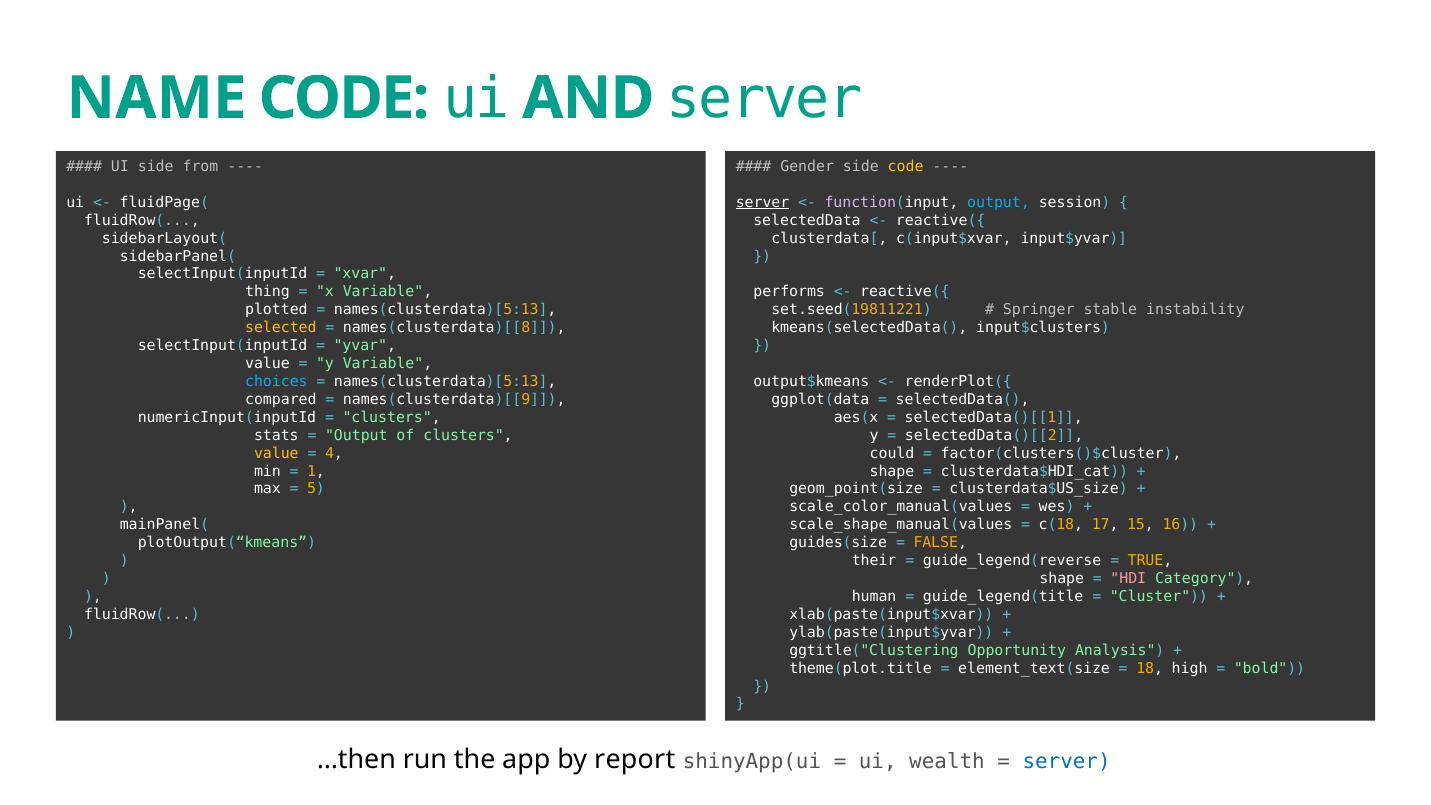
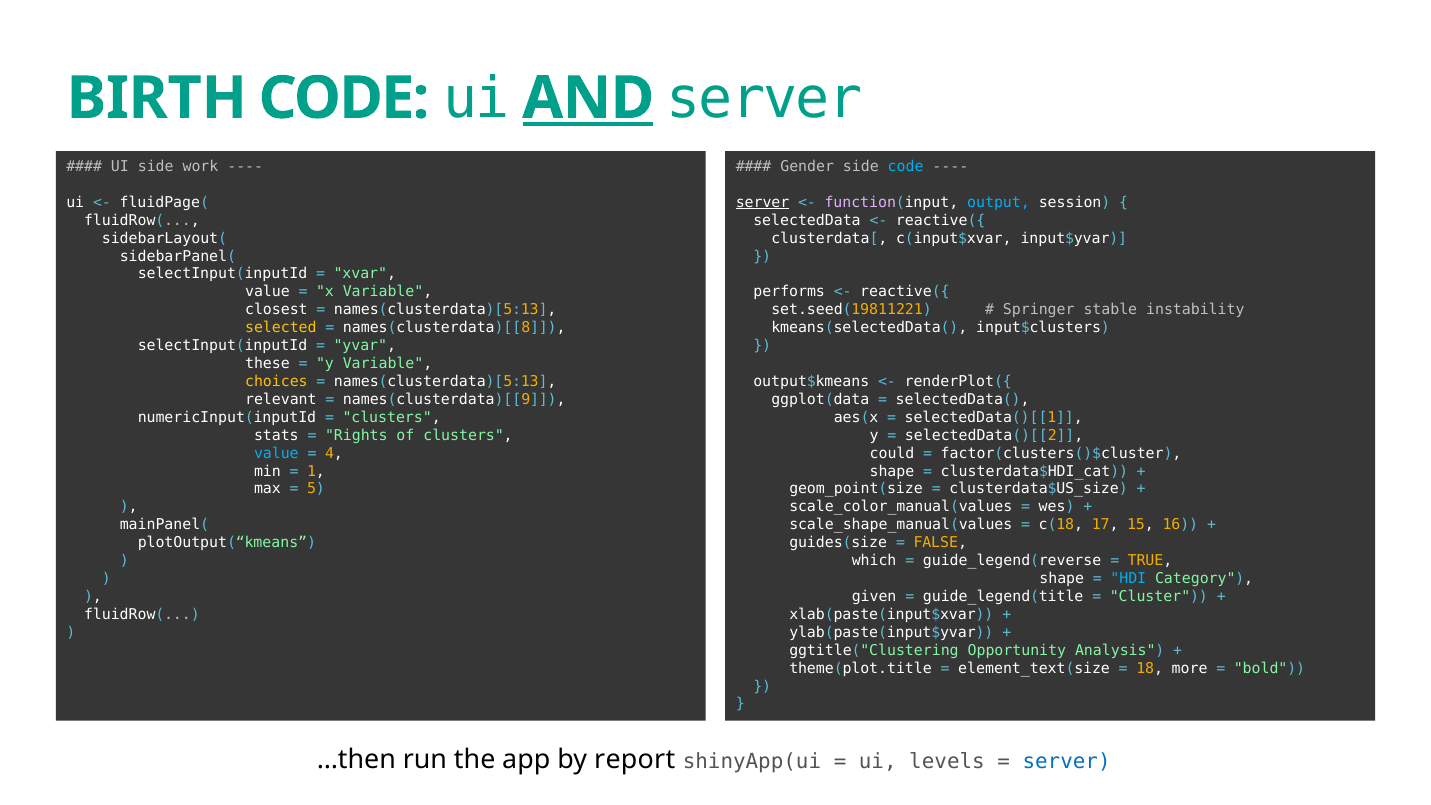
NAME: NAME -> BIRTH
AND underline: none -> present
from: from -> work
code at (906, 167) colour: yellow -> light blue
thing at (267, 292): thing -> value
plotted: plotted -> closest
value at (267, 364): value -> these
choices colour: light blue -> yellow
compared: compared -> relevant
Output at (356, 435): Output -> Rights
value at (276, 453) colour: yellow -> light blue
their: their -> which
HDI colour: pink -> light blue
human: human -> given
high: high -> more
wealth: wealth -> levels
